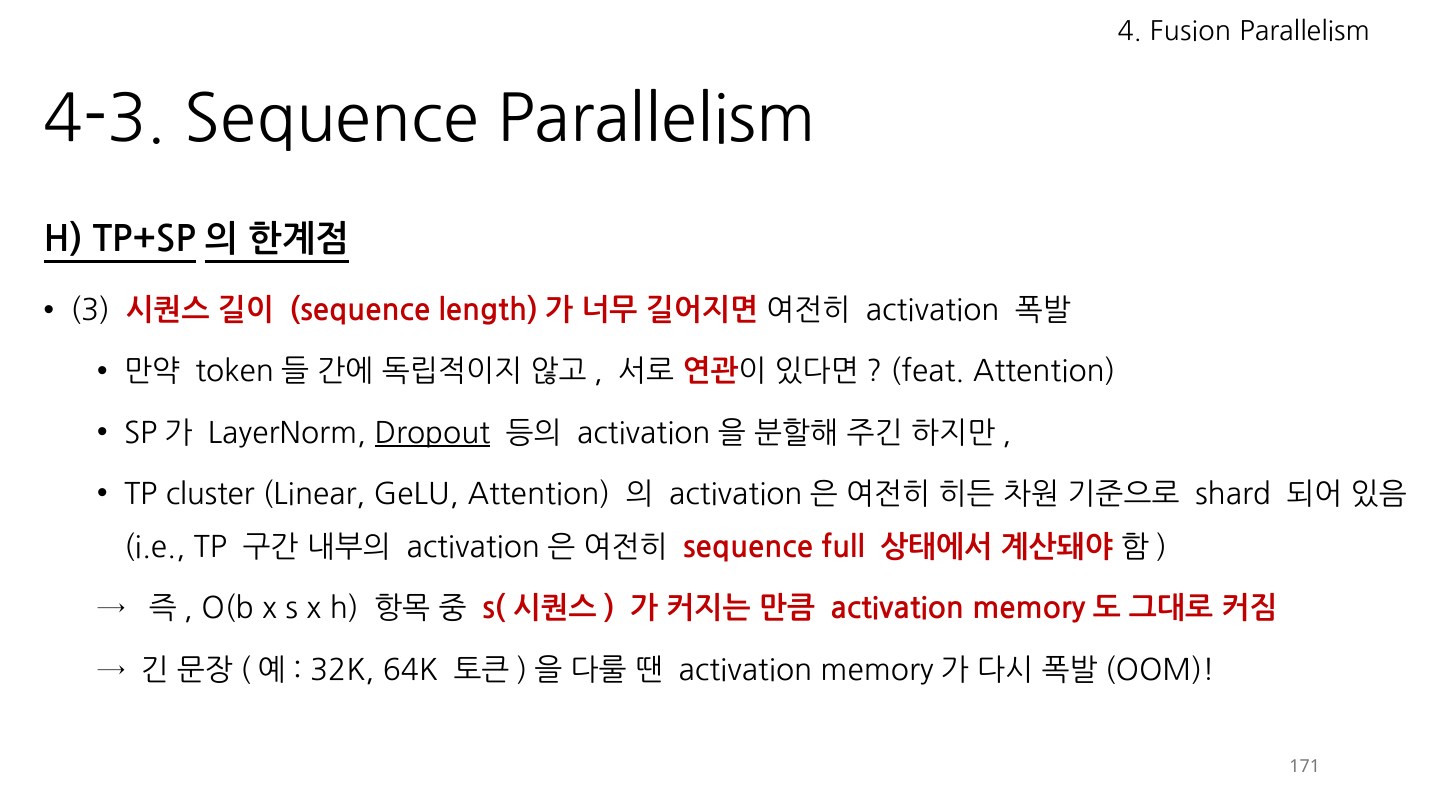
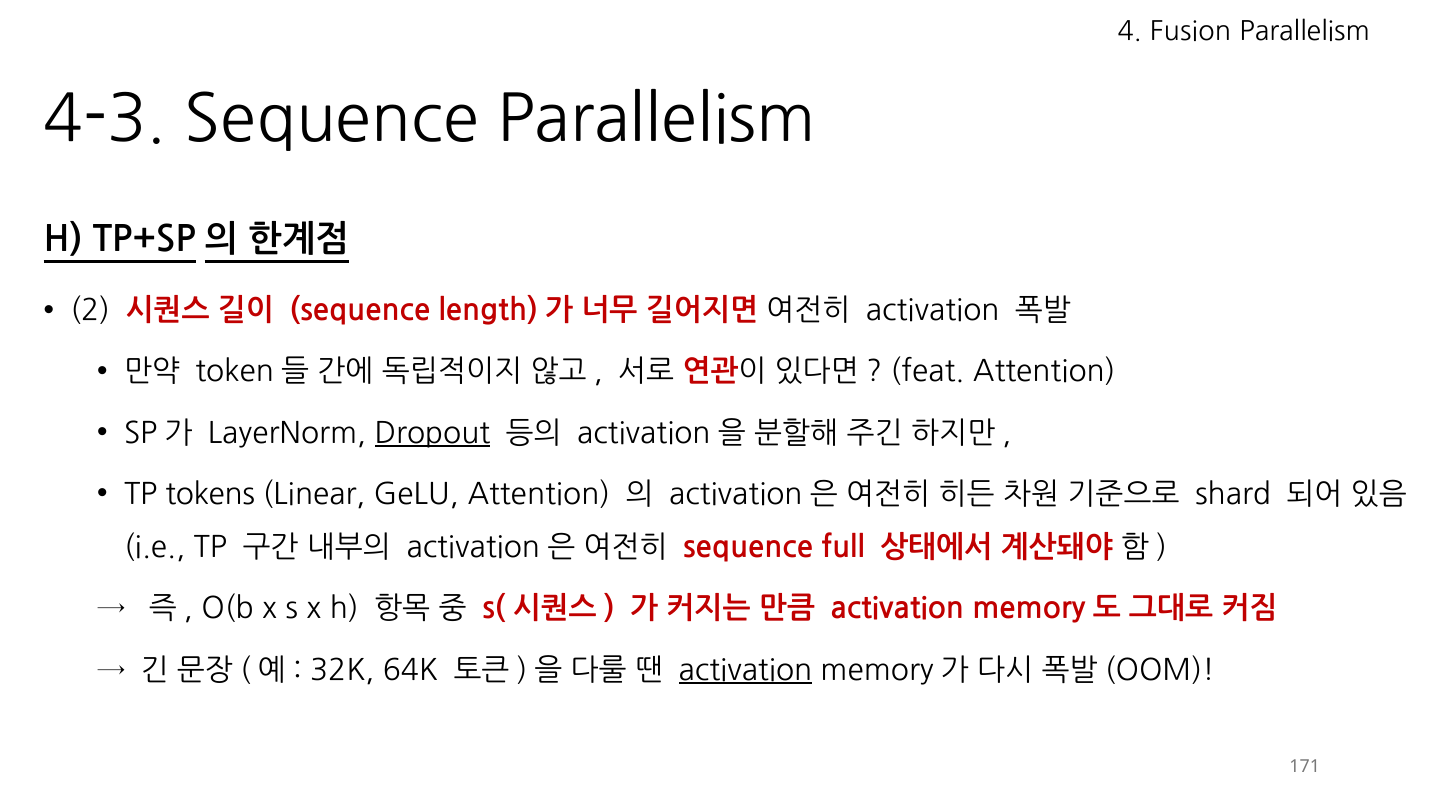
3: 3 -> 2
cluster: cluster -> tokens
activation at (745, 670) underline: none -> present
